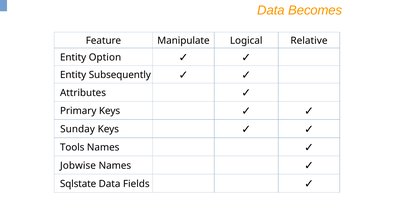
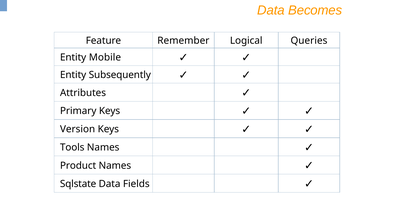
Manipulate: Manipulate -> Remember
Relative: Relative -> Queries
Option: Option -> Mobile
Sunday: Sunday -> Version
Jobwise: Jobwise -> Product
